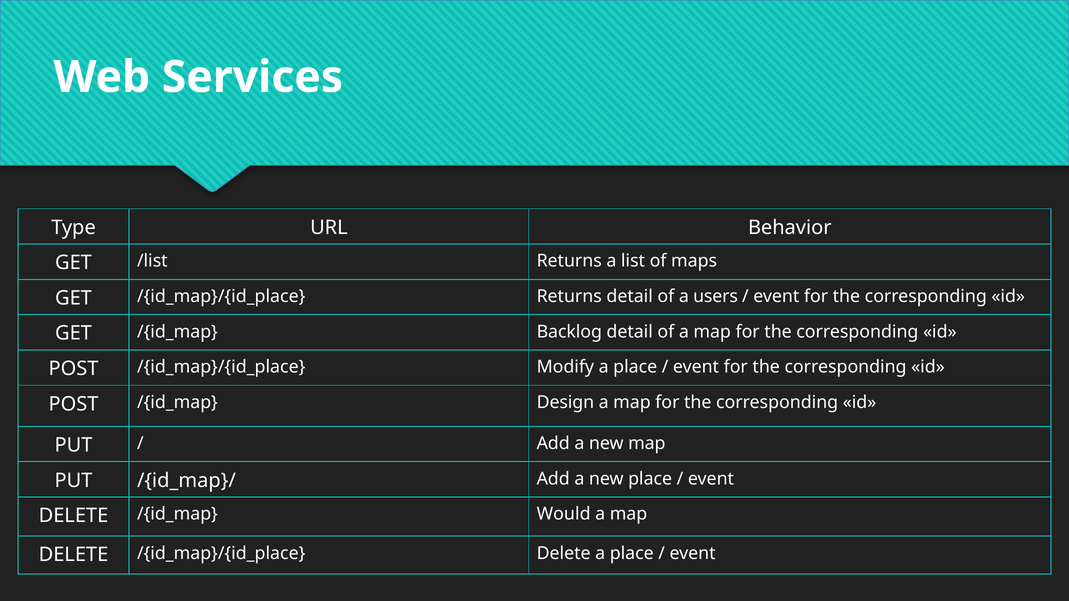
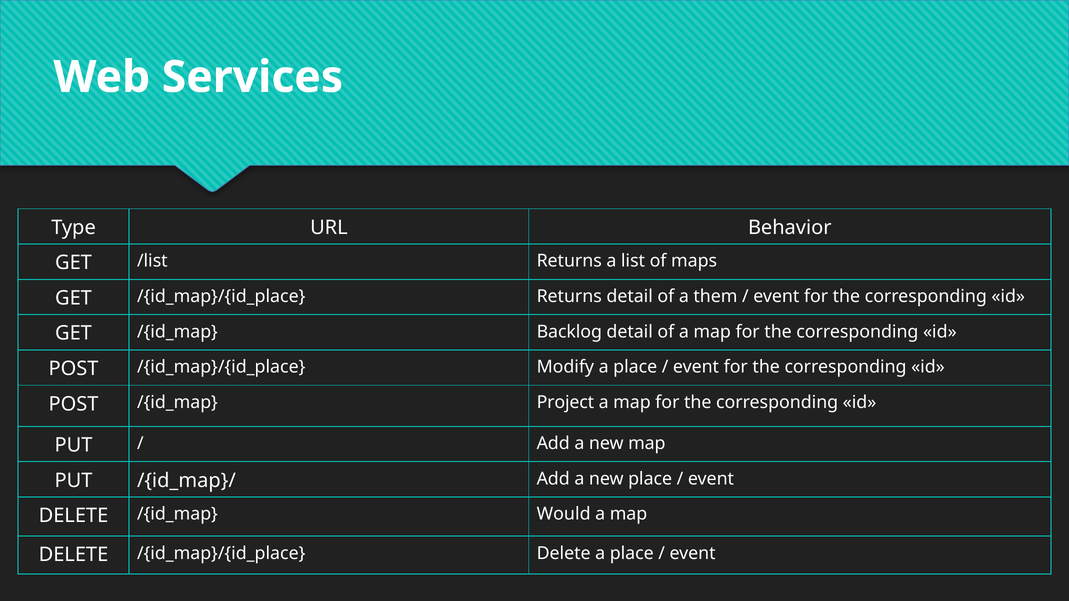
users: users -> them
Design: Design -> Project
